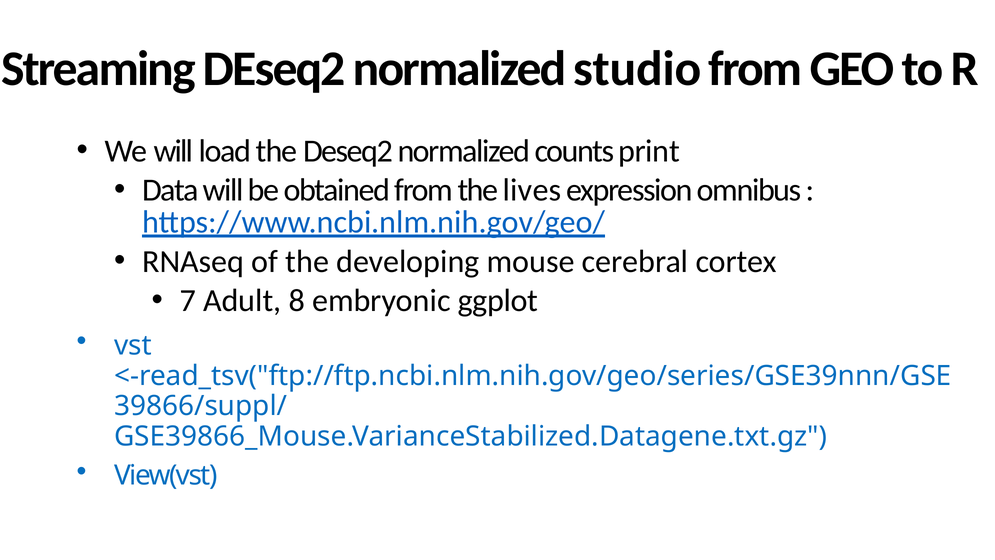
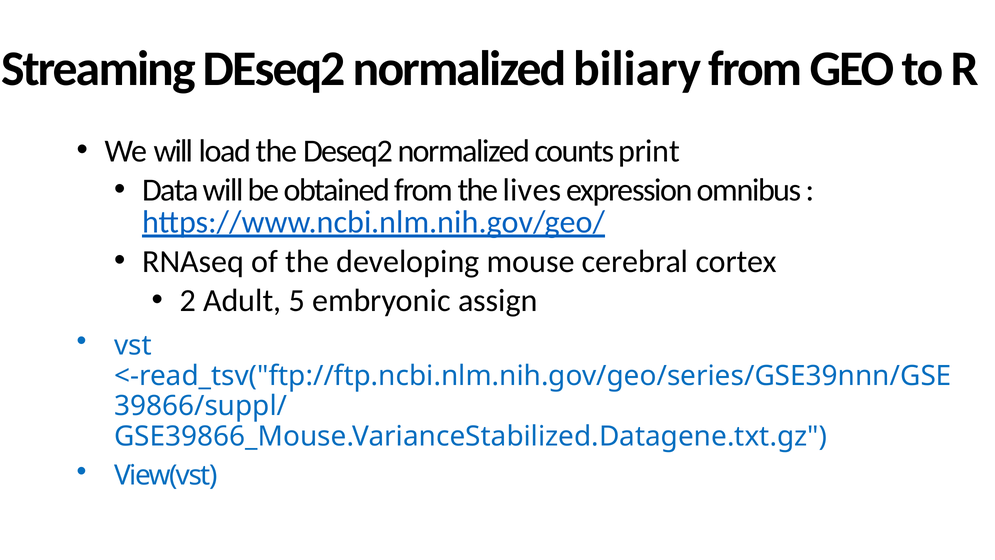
studio: studio -> biliary
7: 7 -> 2
8: 8 -> 5
ggplot: ggplot -> assign
